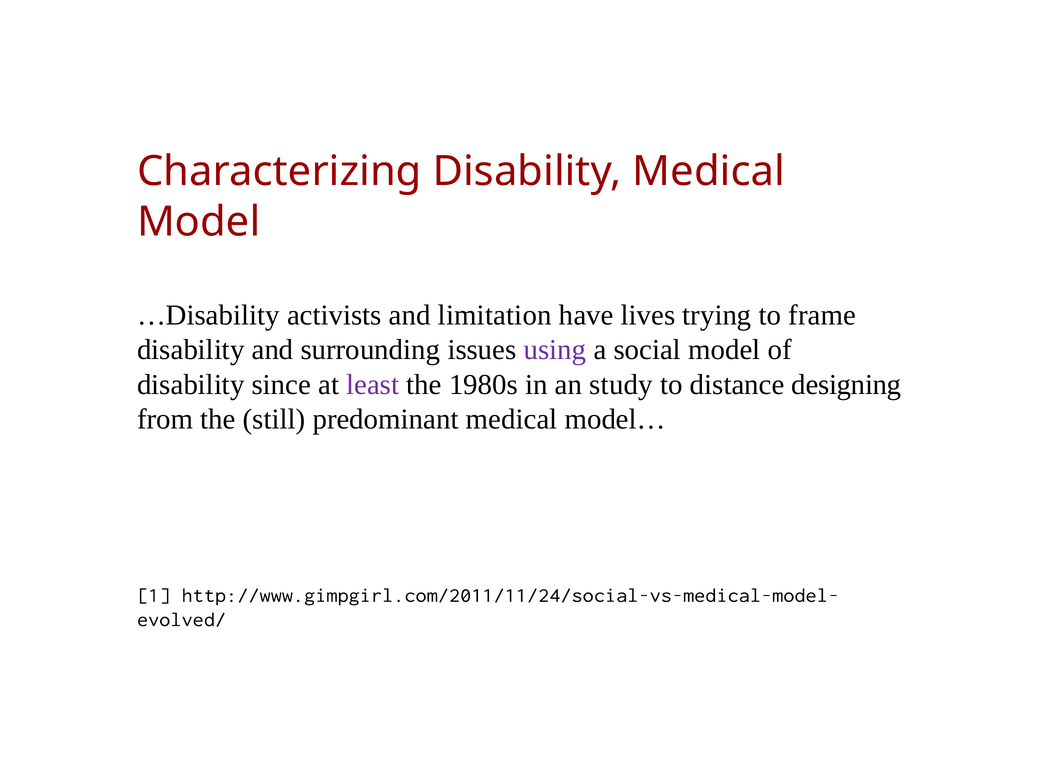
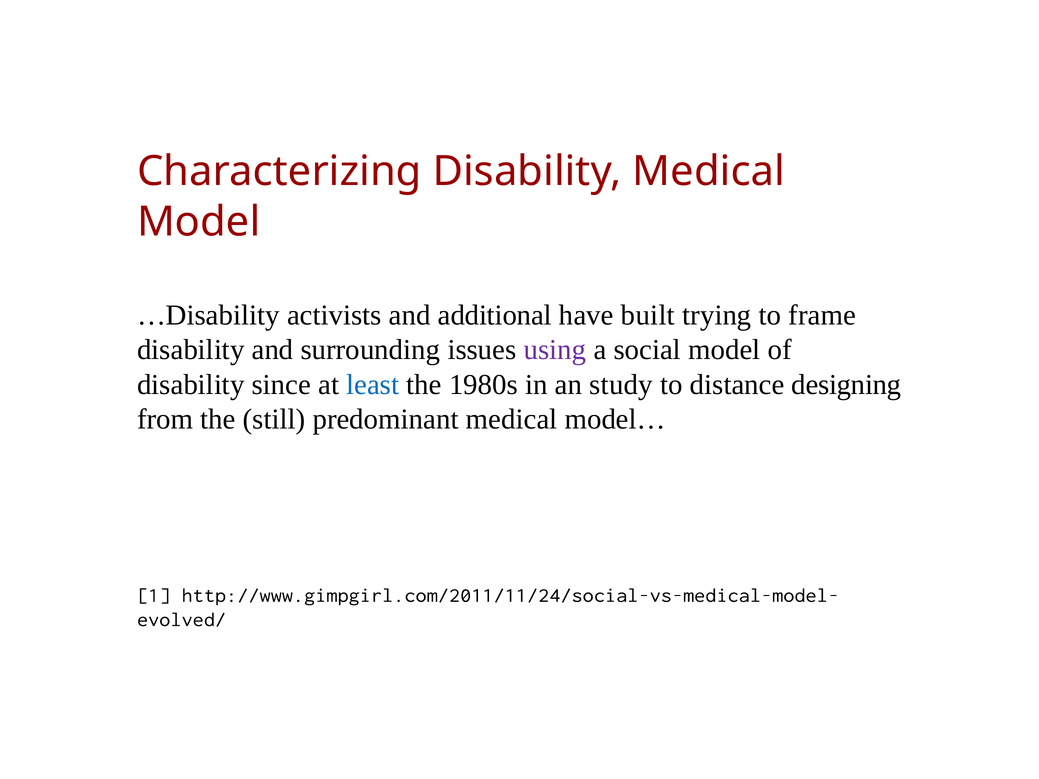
limitation: limitation -> additional
lives: lives -> built
least colour: purple -> blue
